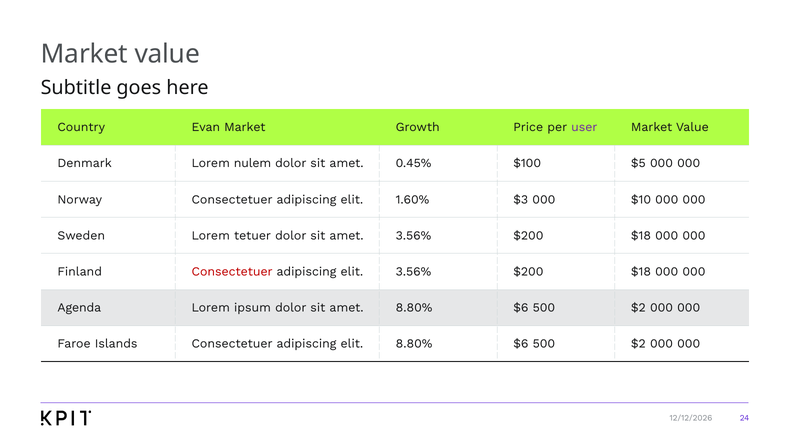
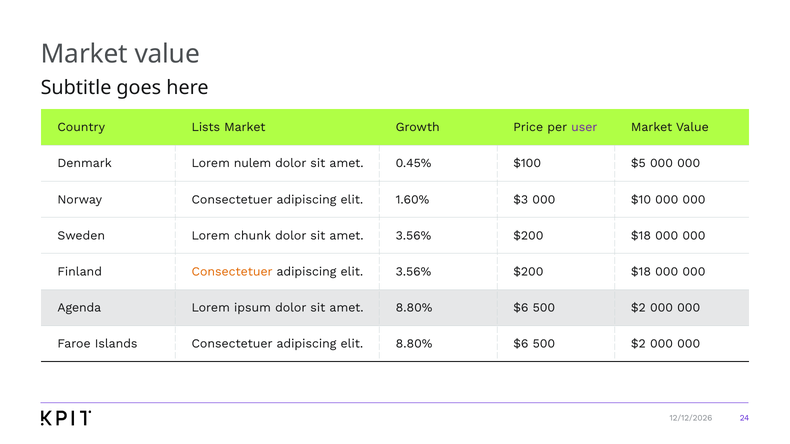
Evan: Evan -> Lists
tetuer: tetuer -> chunk
Consectetuer at (232, 272) colour: red -> orange
